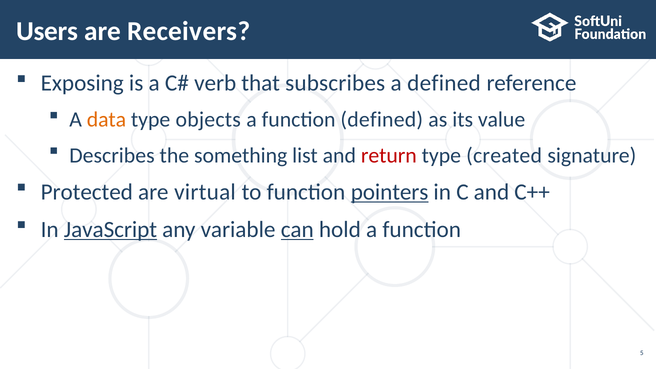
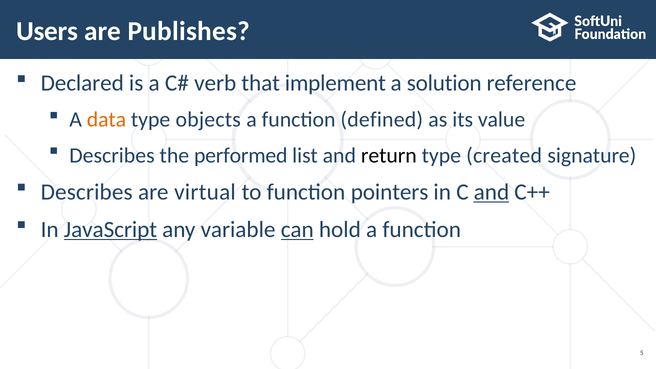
Receivers: Receivers -> Publishes
Exposing: Exposing -> Declared
subscribes: subscribes -> implement
a defined: defined -> solution
something: something -> performed
return colour: red -> black
Protected at (87, 192): Protected -> Describes
pointers underline: present -> none
and at (491, 192) underline: none -> present
